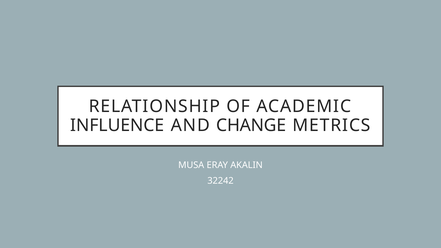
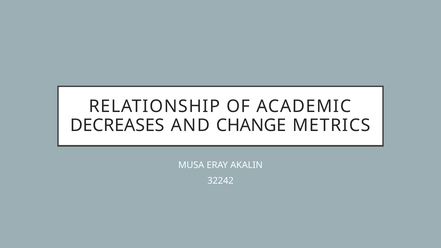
INFLUENCE: INFLUENCE -> DECREASES
